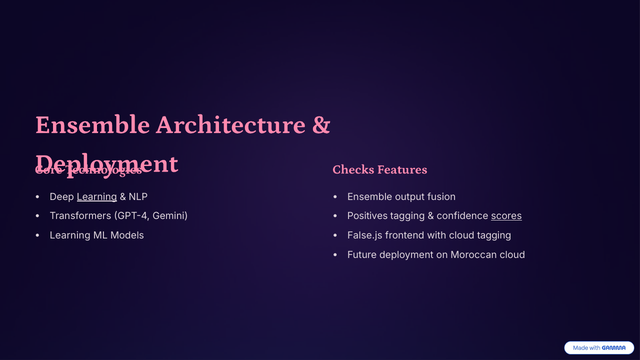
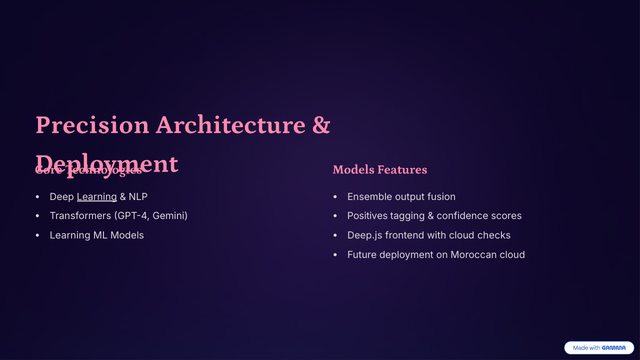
Ensemble at (92, 125): Ensemble -> Precision
Checks at (353, 169): Checks -> Models
scores underline: present -> none
False.js: False.js -> Deep.js
cloud tagging: tagging -> checks
